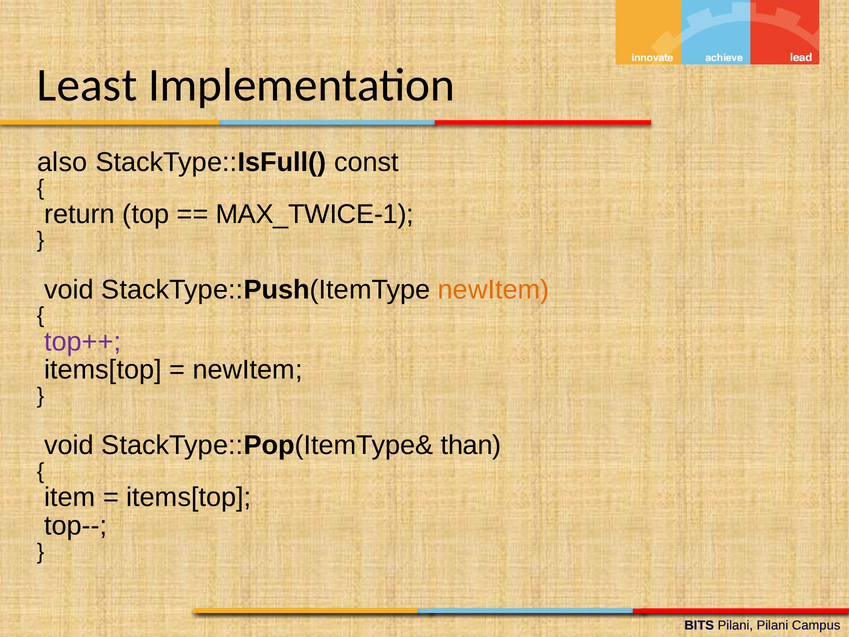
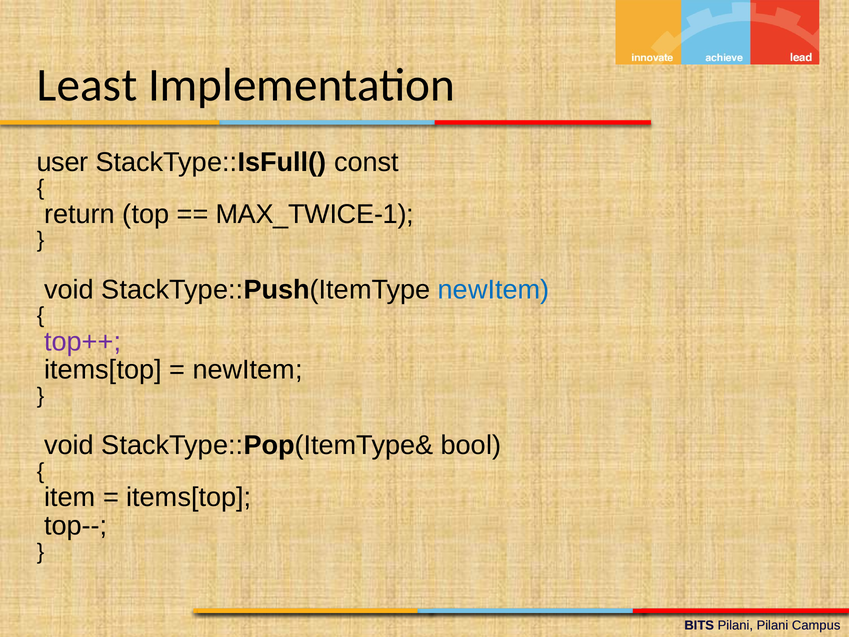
also: also -> user
newItem at (494, 289) colour: orange -> blue
than: than -> bool
